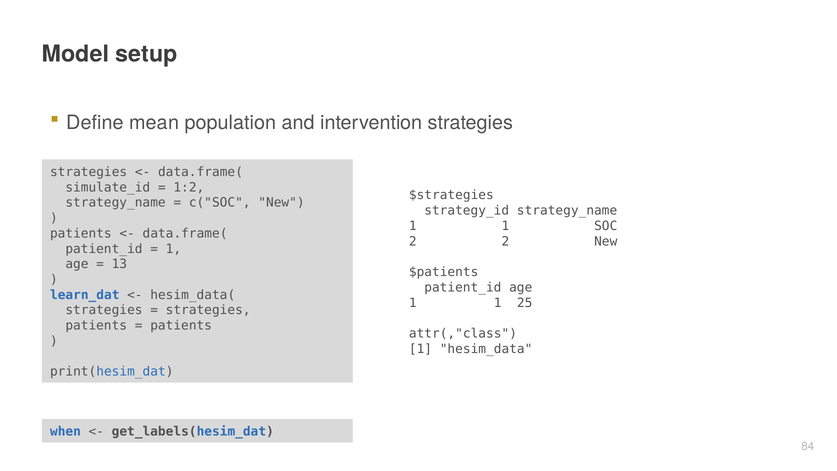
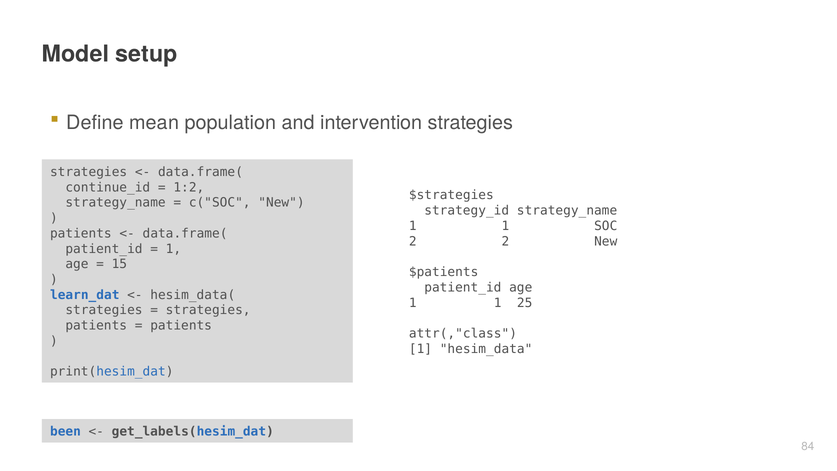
simulate_id: simulate_id -> continue_id
13: 13 -> 15
when: when -> been
